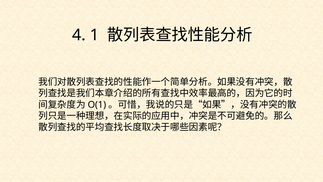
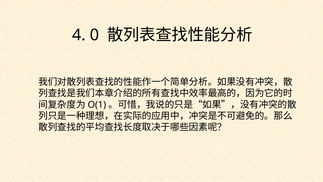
1: 1 -> 0
